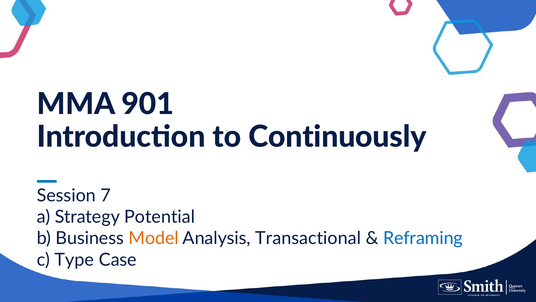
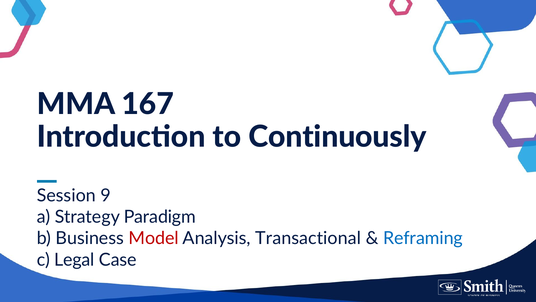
901: 901 -> 167
7: 7 -> 9
Potential: Potential -> Paradigm
Model colour: orange -> red
Type: Type -> Legal
